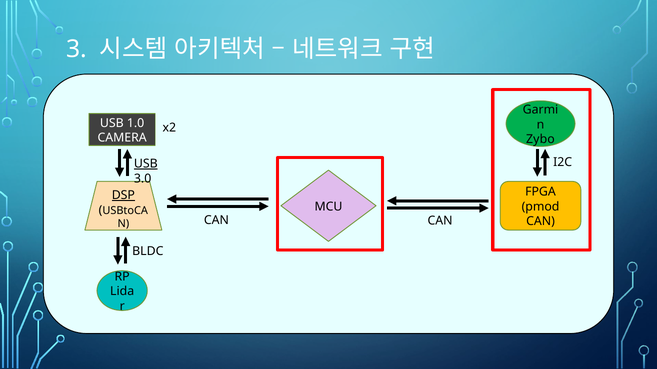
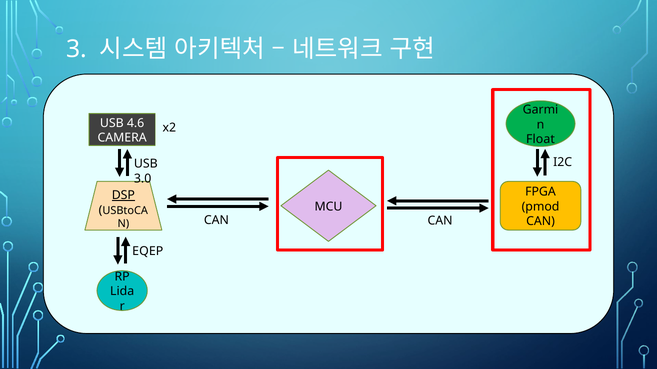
1.0: 1.0 -> 4.6
Zybo: Zybo -> Float
USB at (146, 164) underline: present -> none
BLDC: BLDC -> EQEP
